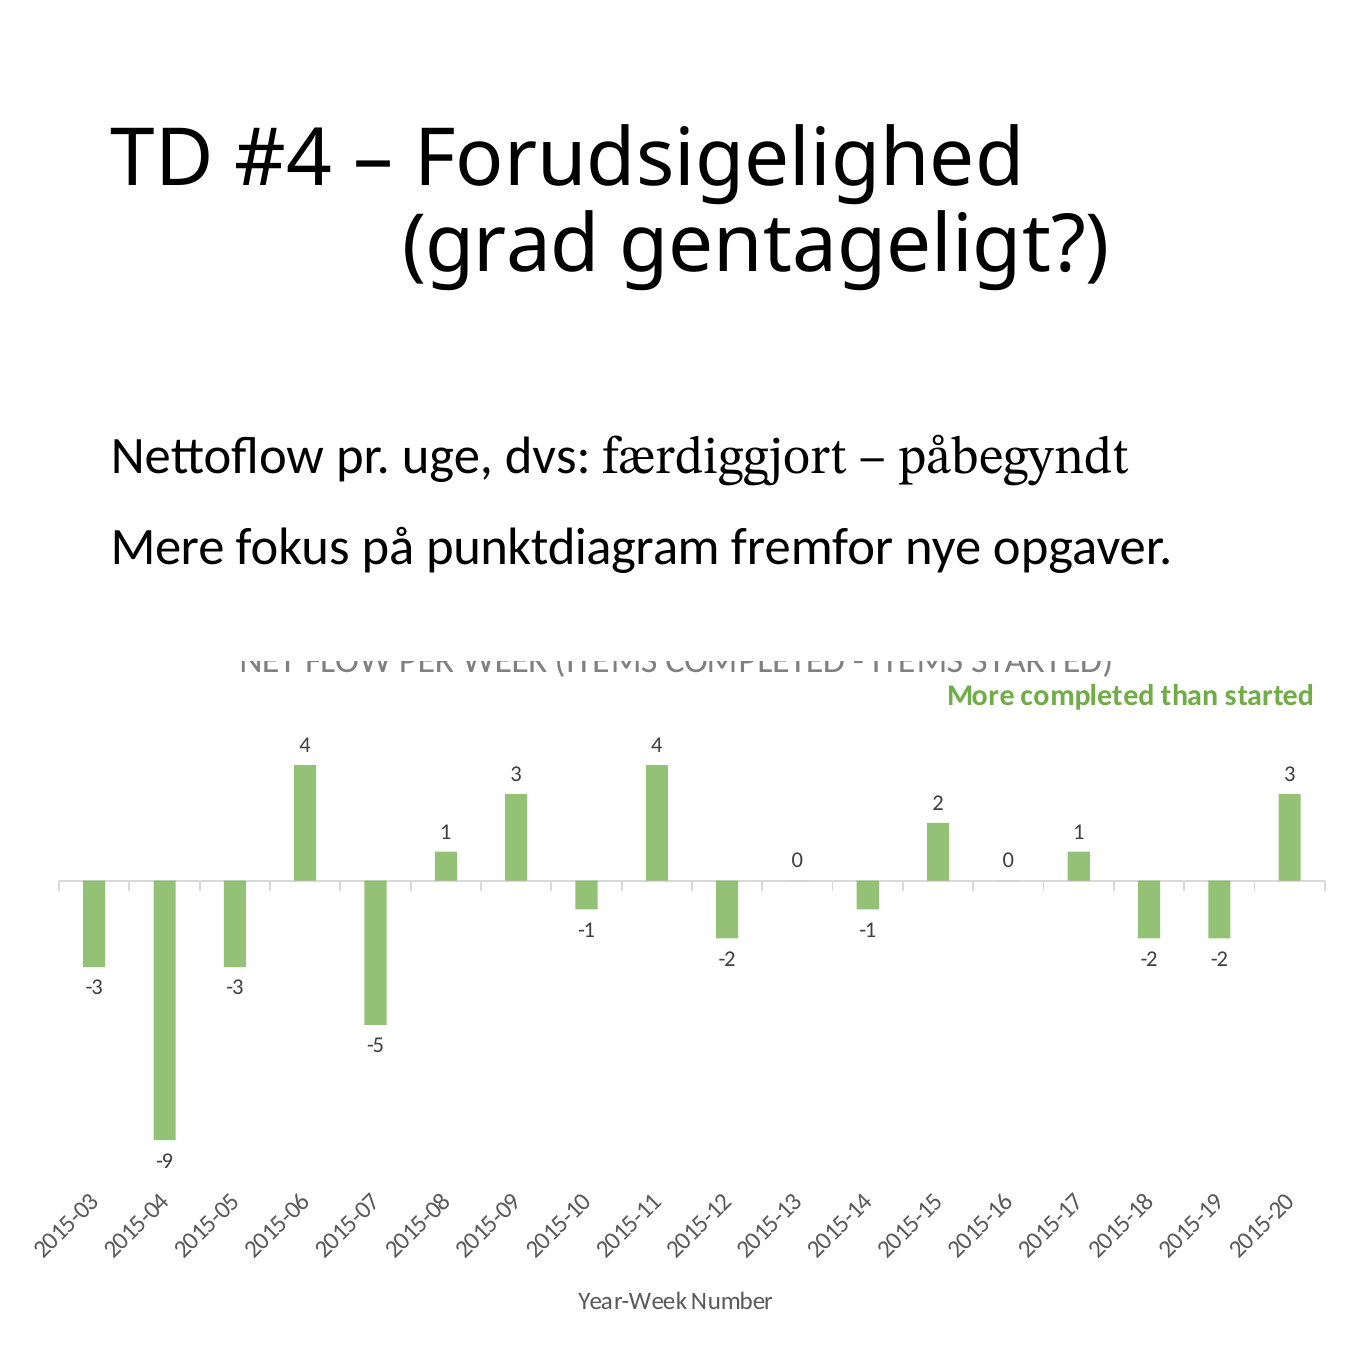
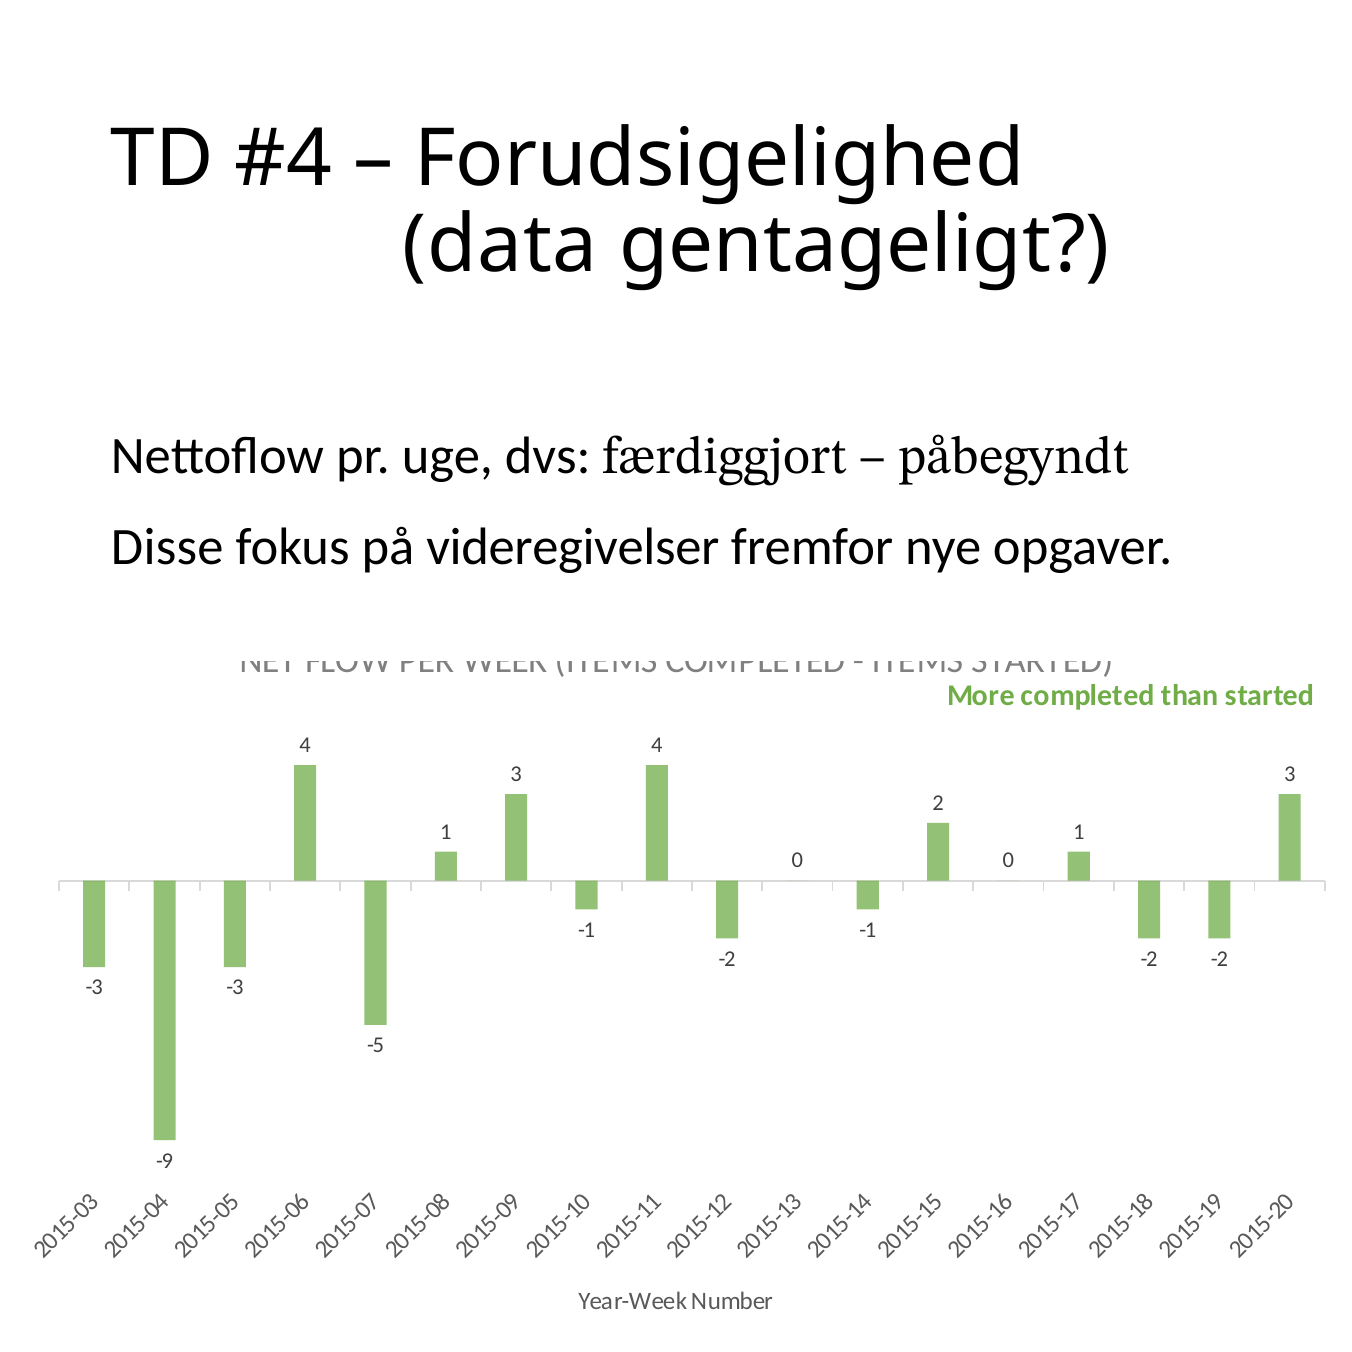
grad: grad -> data
Mere: Mere -> Disse
punktdiagram: punktdiagram -> videregivelser
